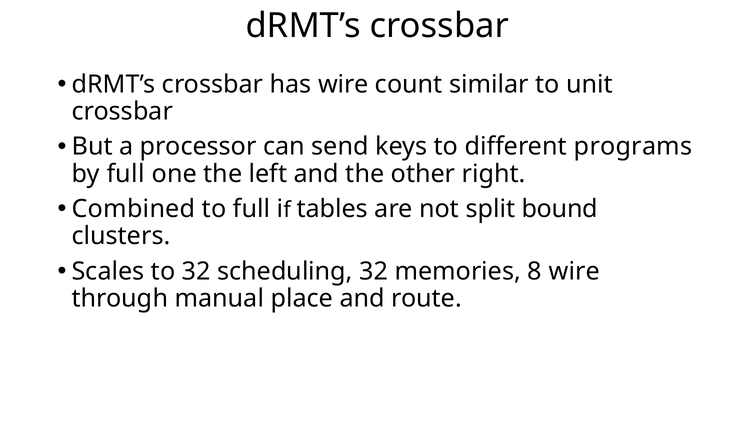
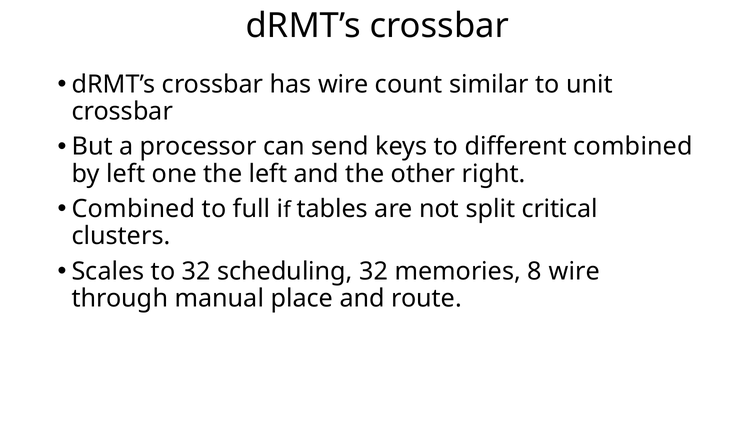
different programs: programs -> combined
by full: full -> left
bound: bound -> critical
